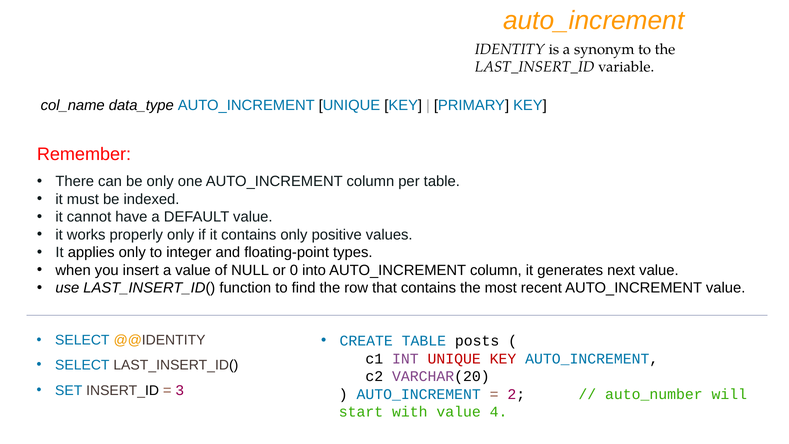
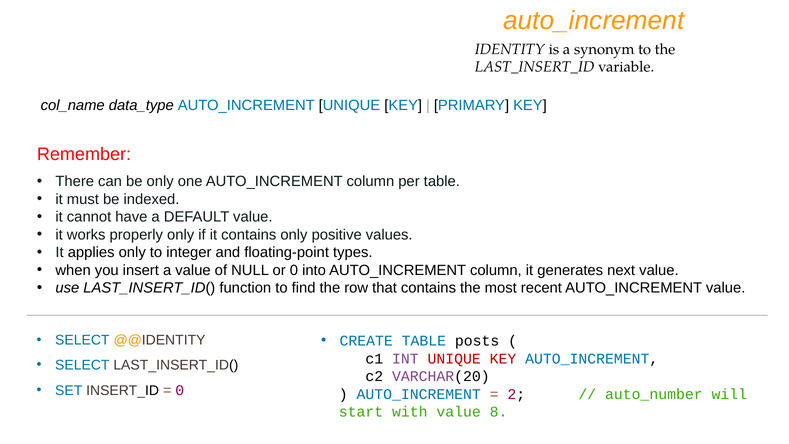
3 at (180, 390): 3 -> 0
4: 4 -> 8
